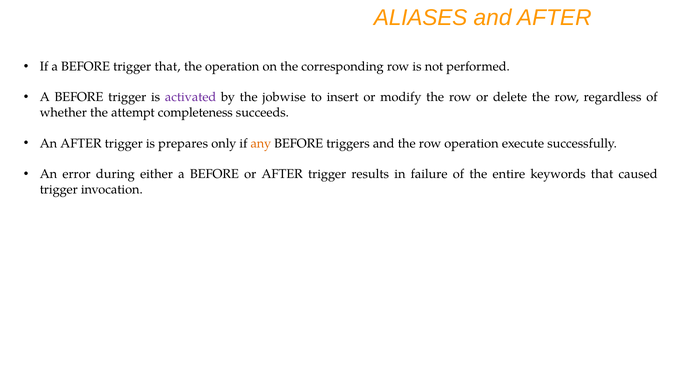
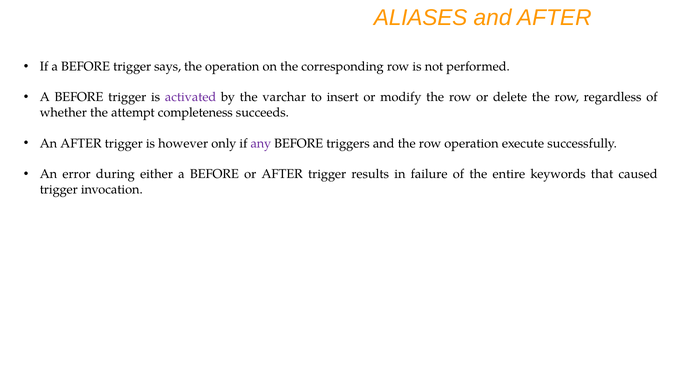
trigger that: that -> says
jobwise: jobwise -> varchar
prepares: prepares -> however
any colour: orange -> purple
